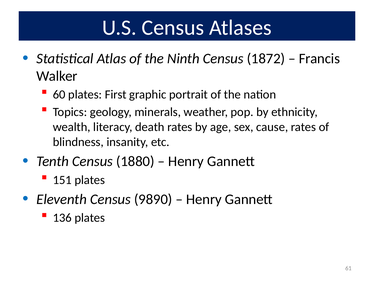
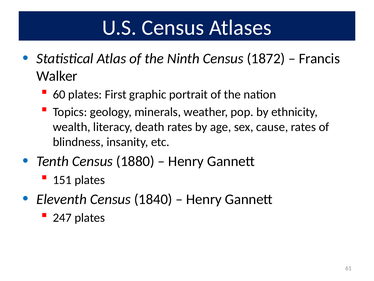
9890: 9890 -> 1840
136: 136 -> 247
